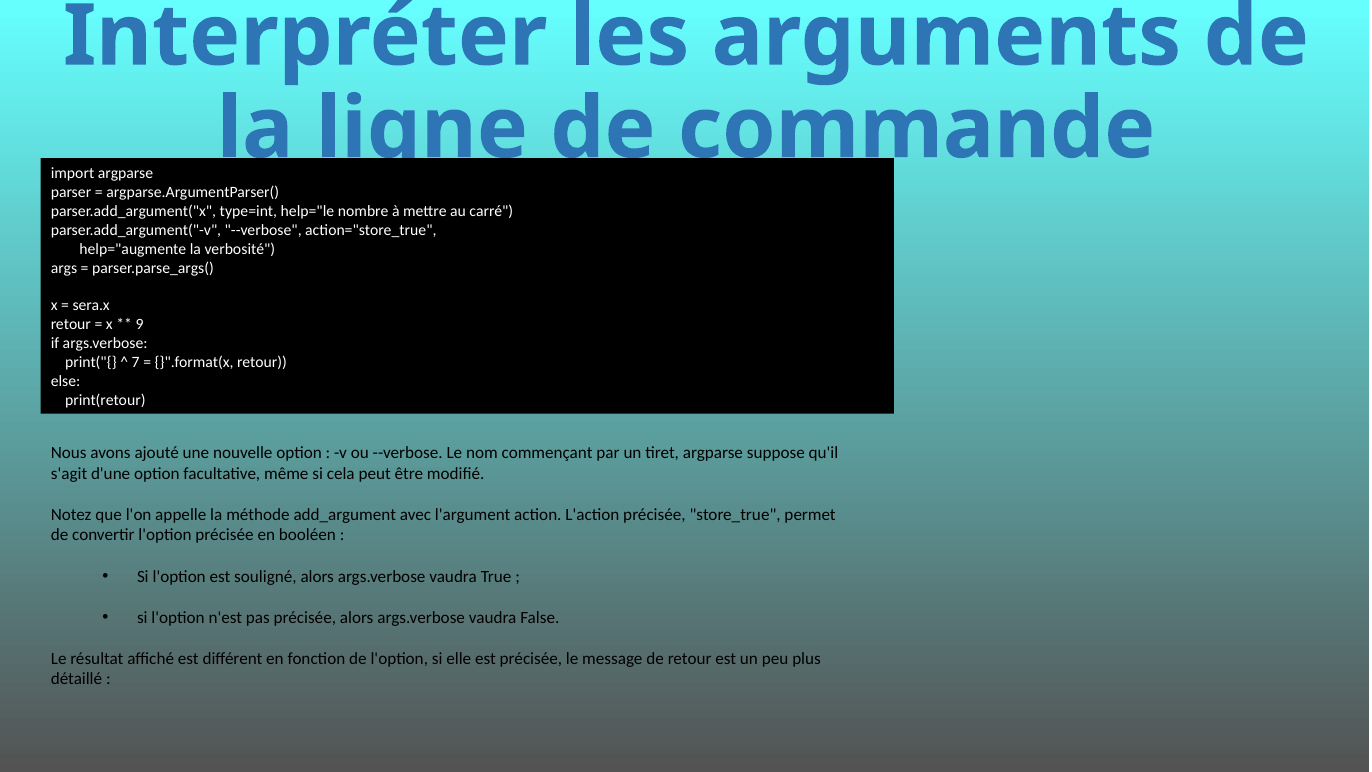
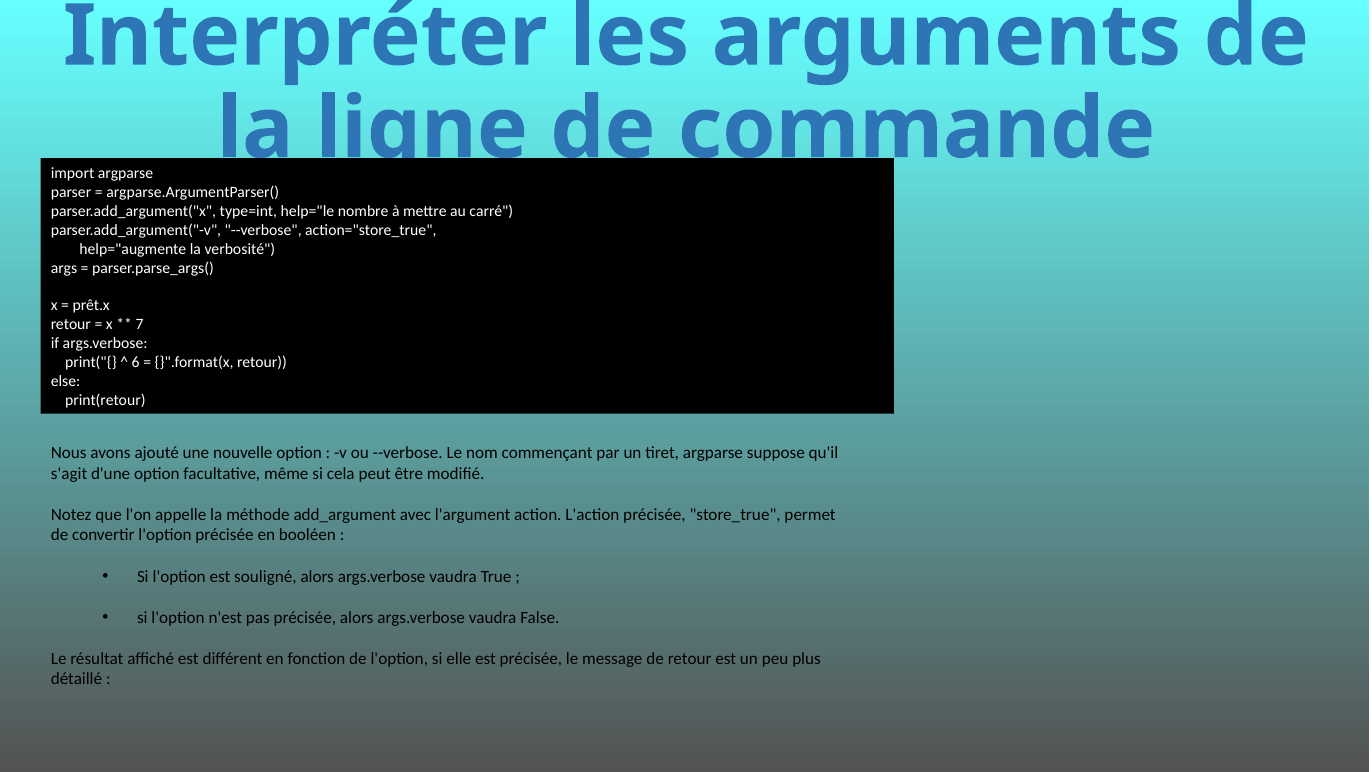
sera.x: sera.x -> prêt.x
9: 9 -> 7
7: 7 -> 6
